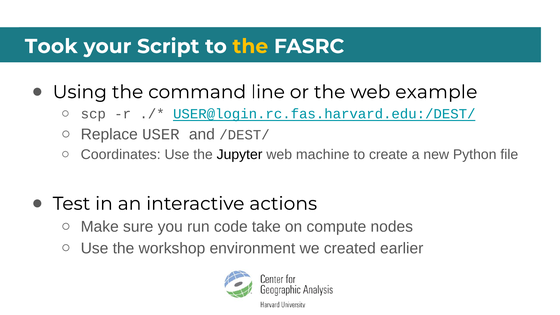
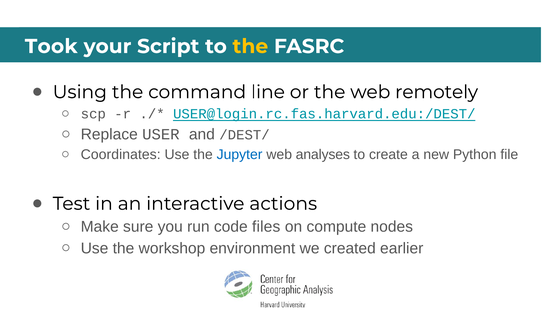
example: example -> remotely
Jupyter colour: black -> blue
machine: machine -> analyses
take: take -> files
